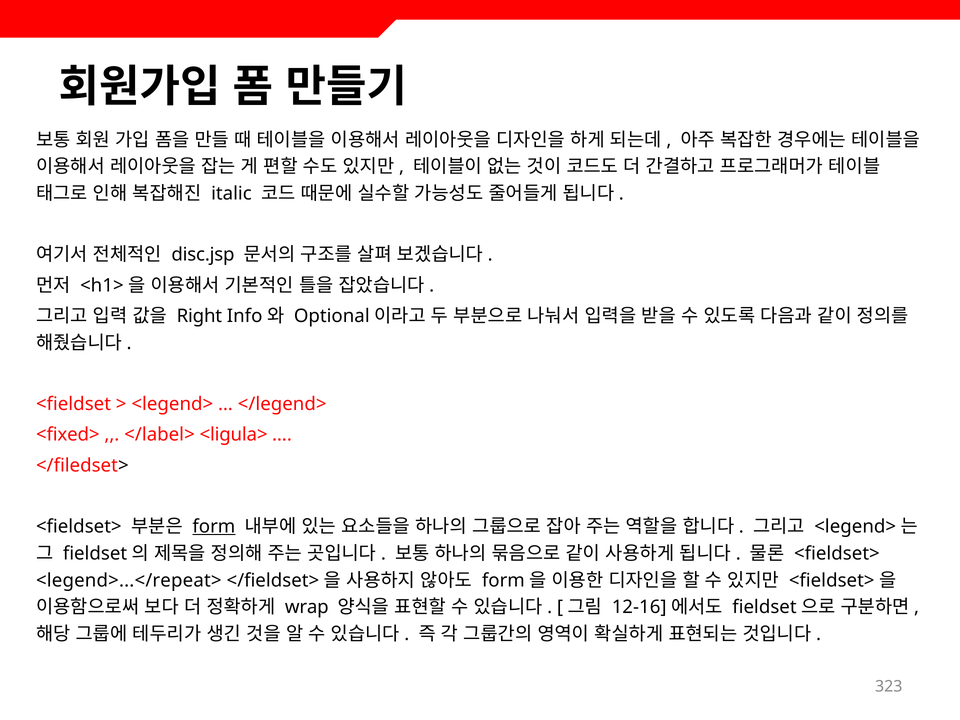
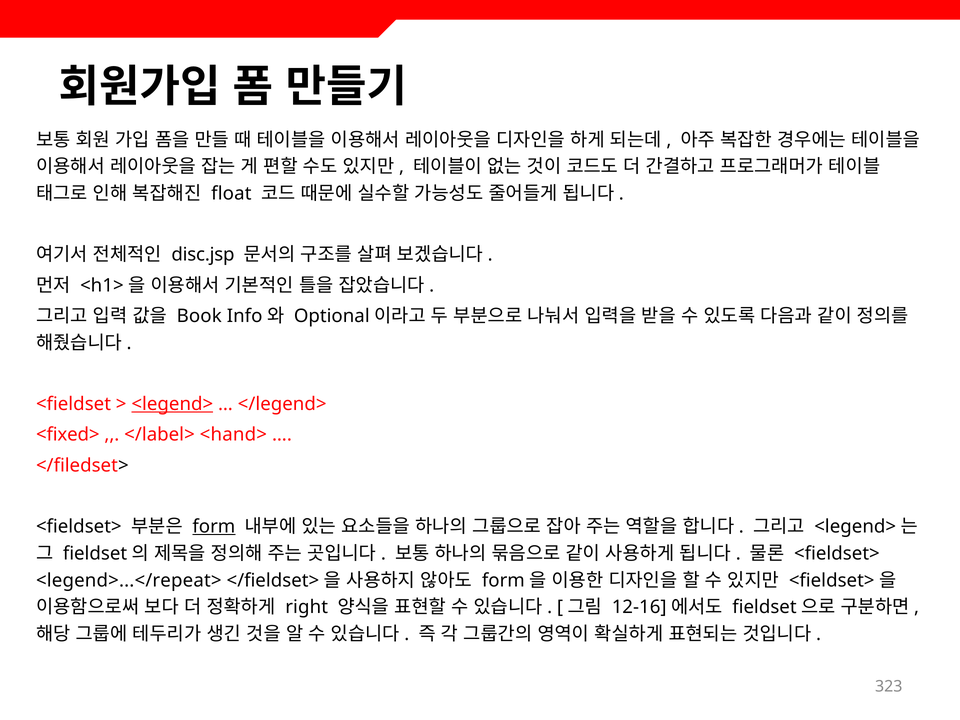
italic: italic -> float
Right: Right -> Book
<legend> underline: none -> present
<ligula>: <ligula> -> <hand>
wrap: wrap -> right
